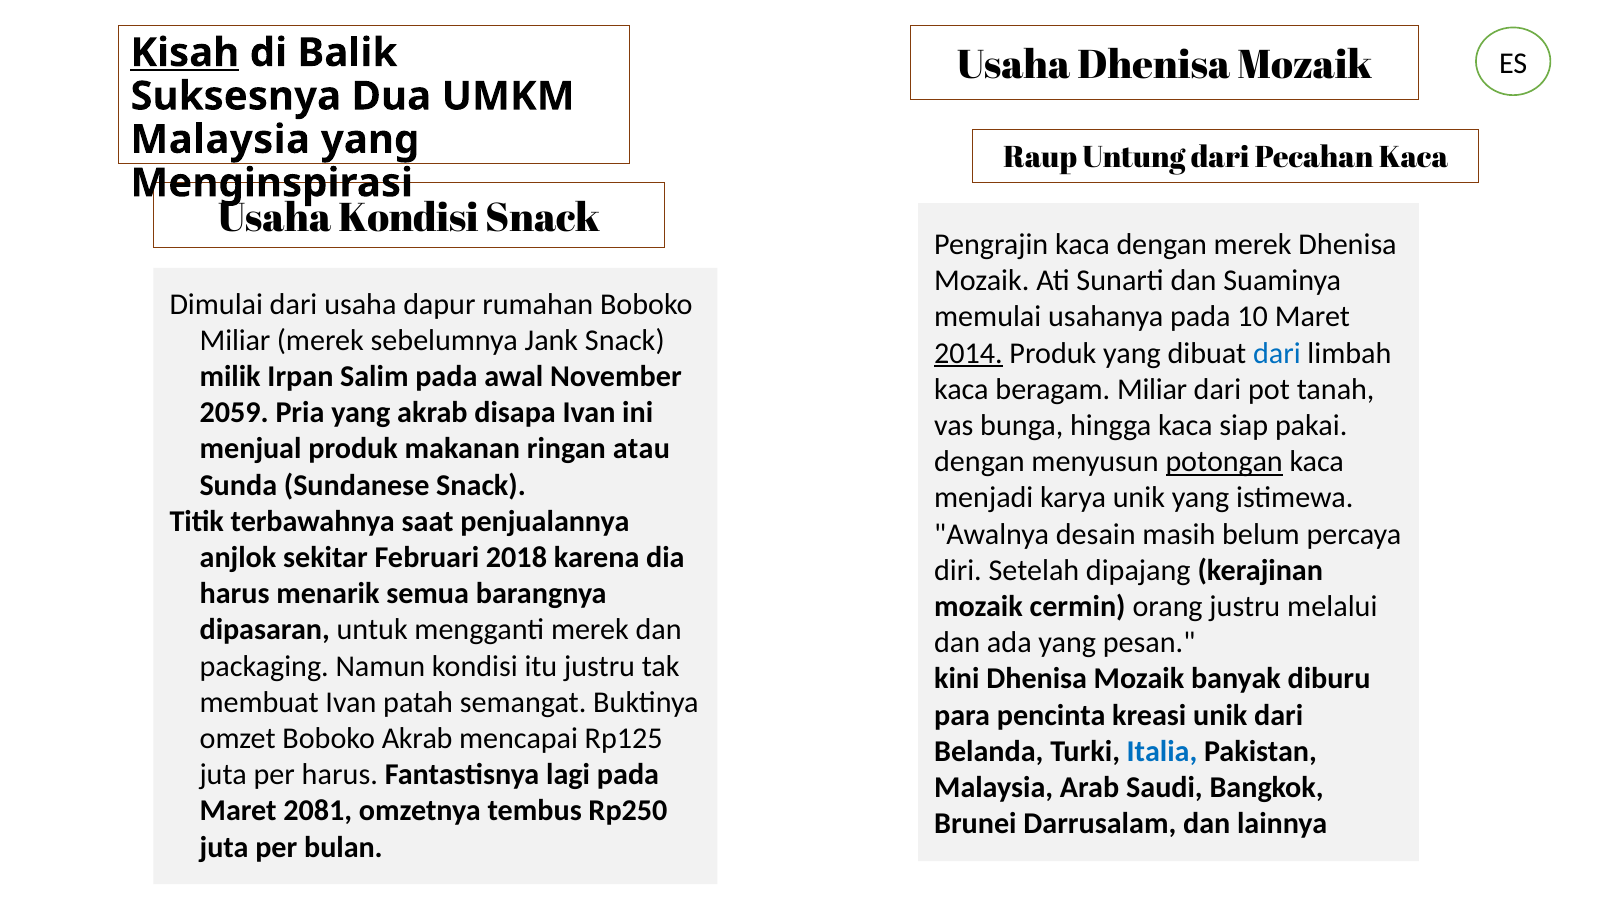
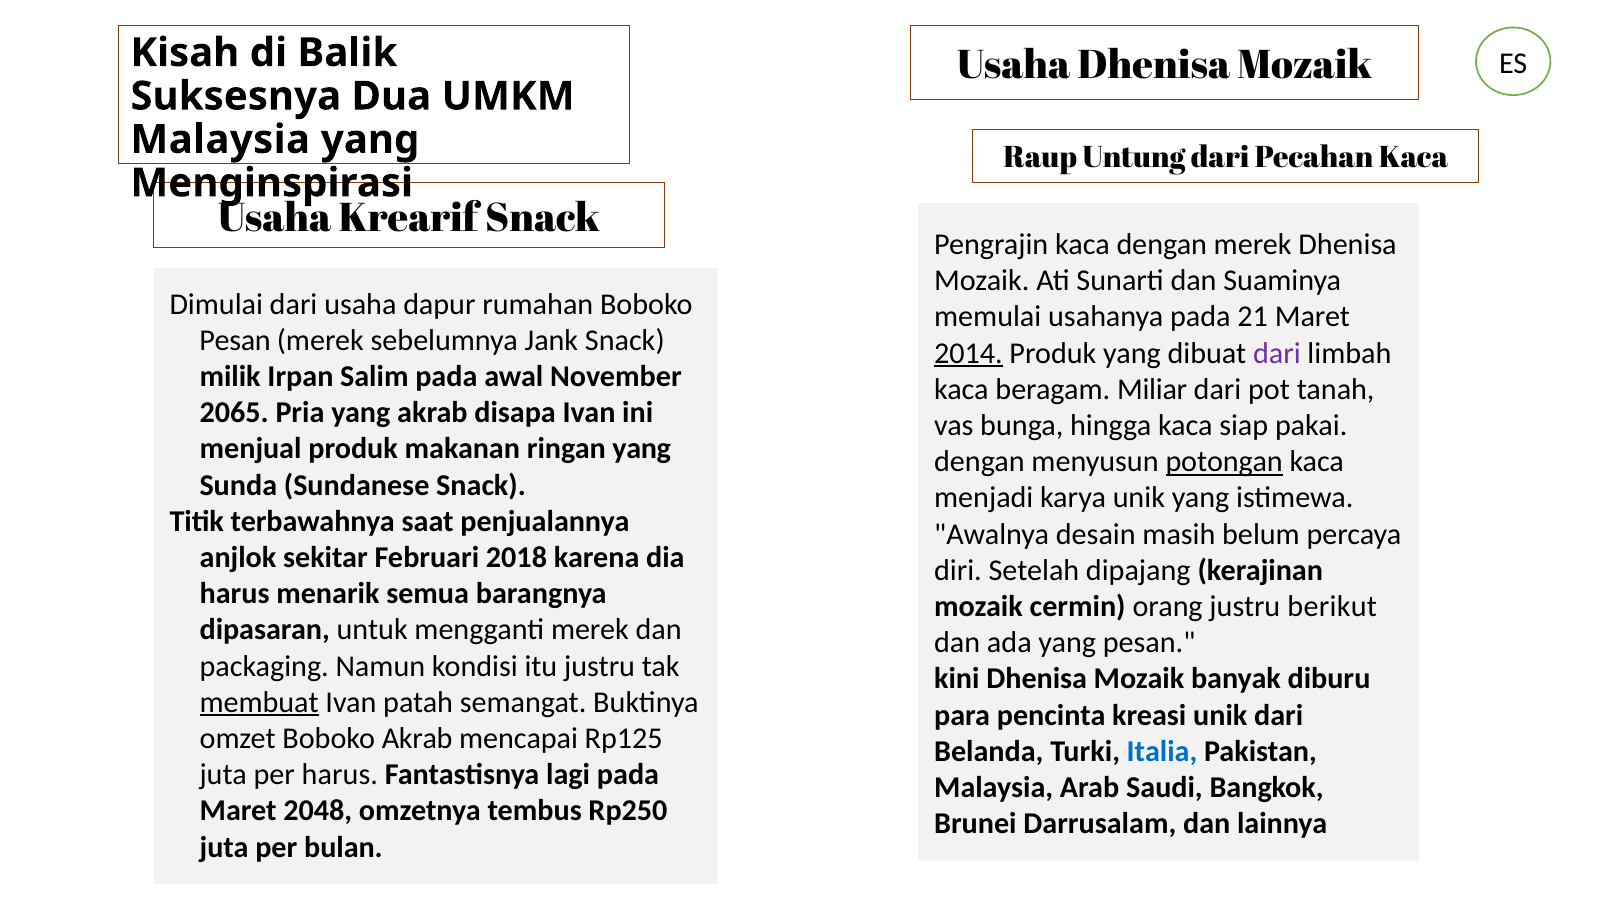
Kisah underline: present -> none
Kondisi at (408, 218): Kondisi -> Krearif
10: 10 -> 21
Miliar at (235, 340): Miliar -> Pesan
dari at (1277, 353) colour: blue -> purple
2059: 2059 -> 2065
ringan atau: atau -> yang
melalui: melalui -> berikut
membuat underline: none -> present
2081: 2081 -> 2048
